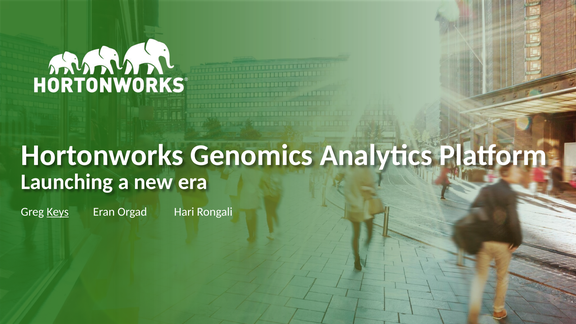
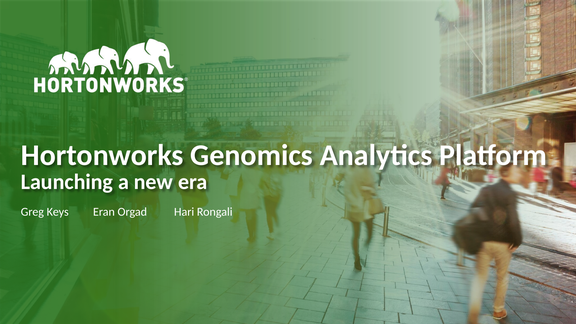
Keys underline: present -> none
